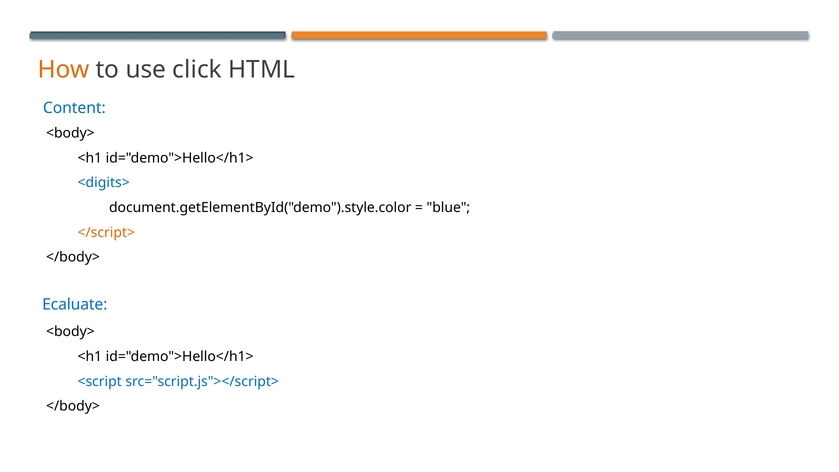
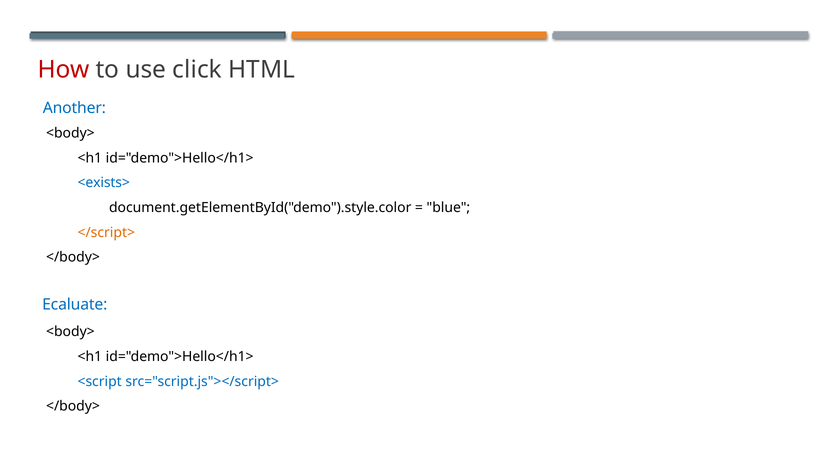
How colour: orange -> red
Content: Content -> Another
<digits>: <digits> -> <exists>
